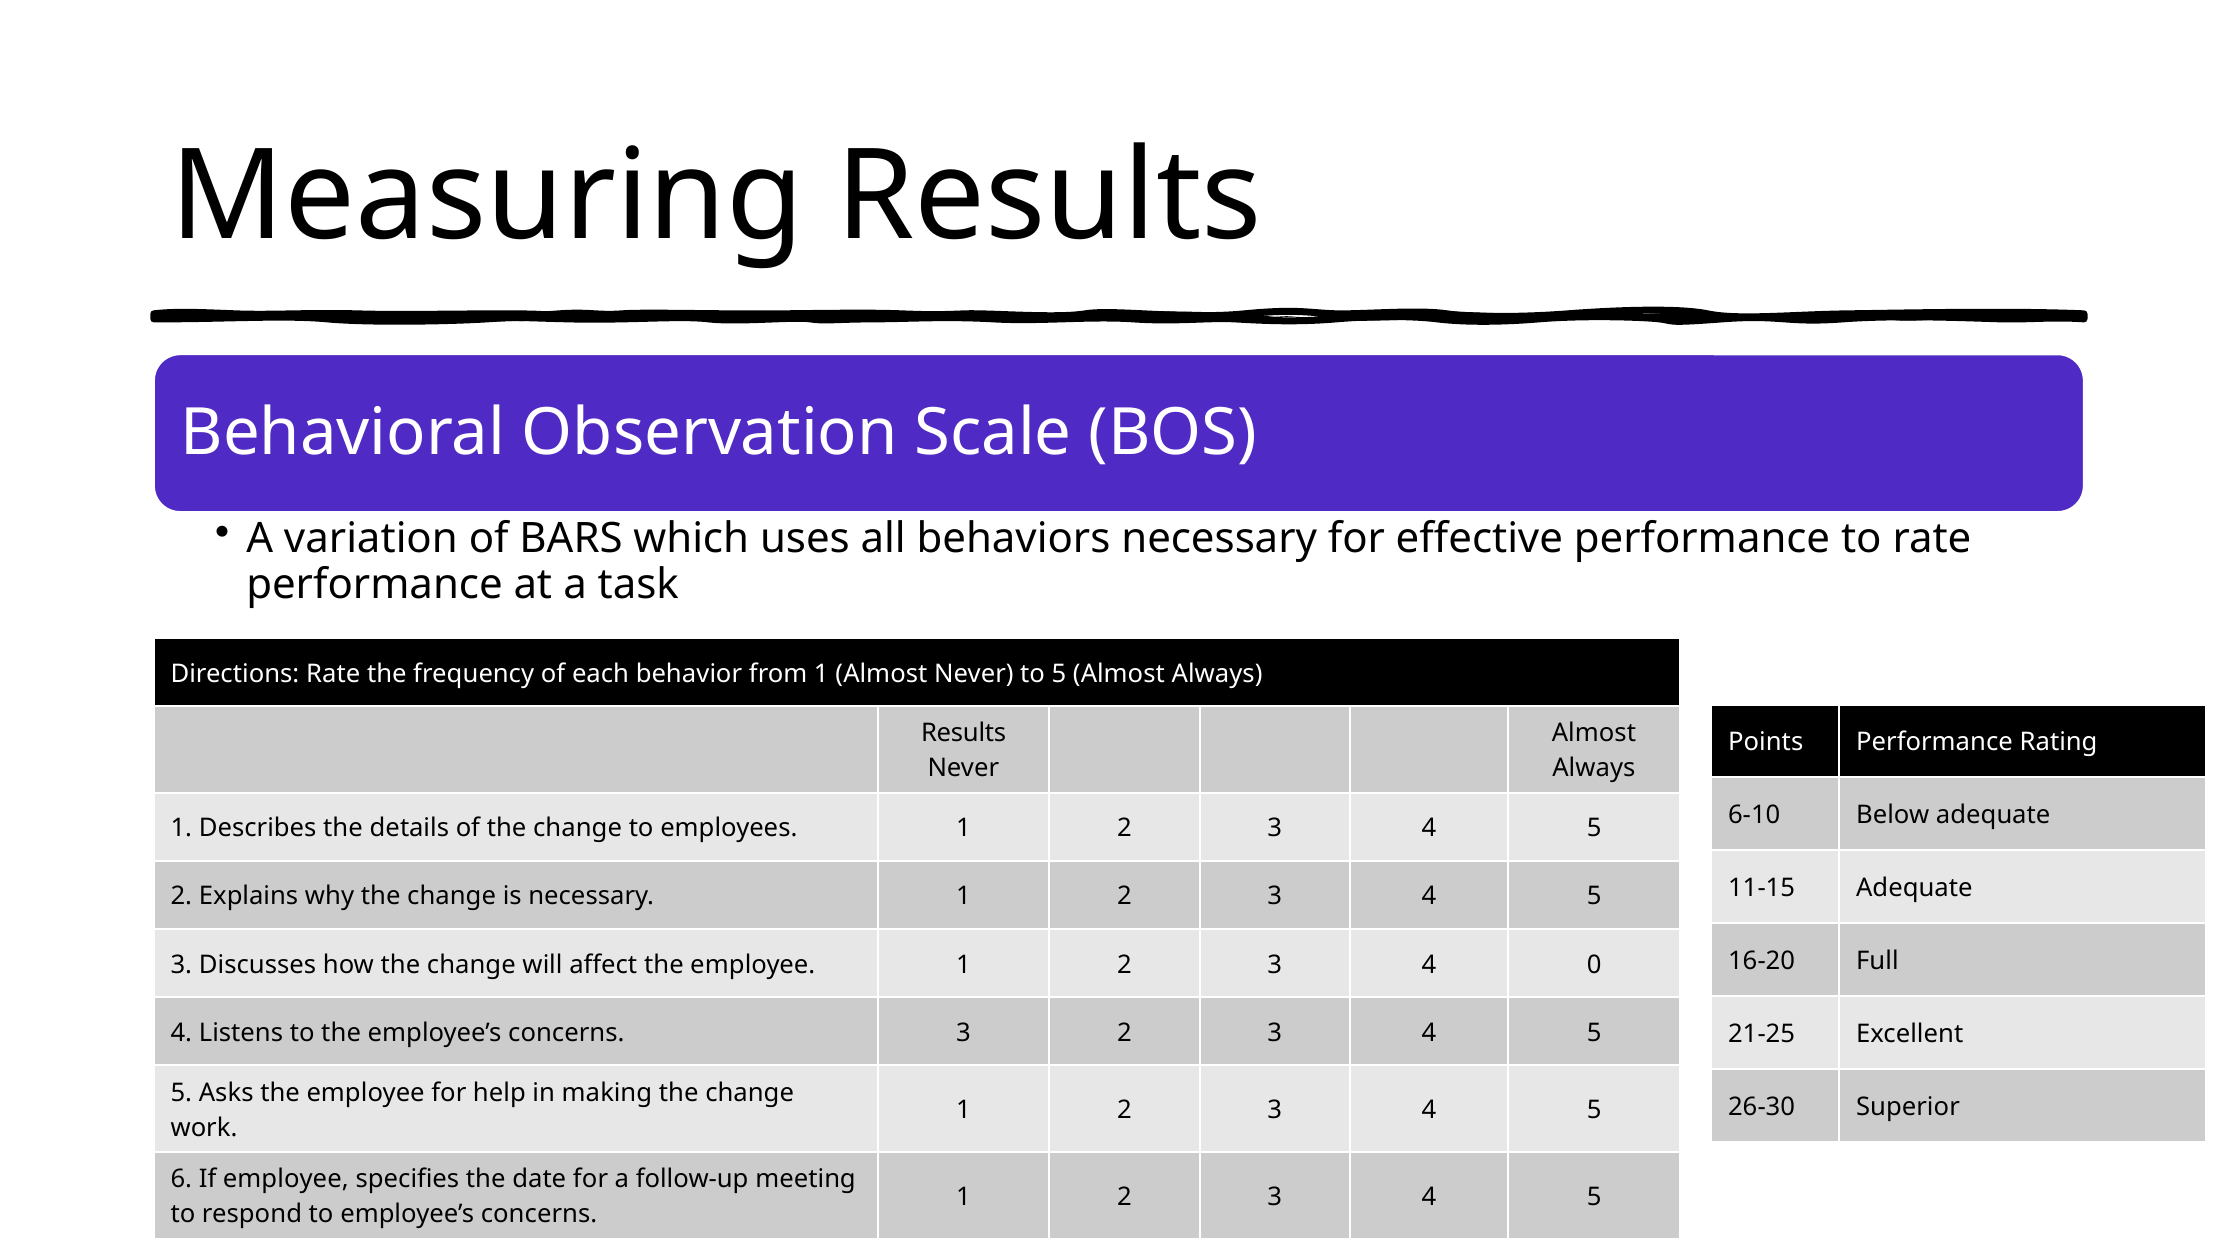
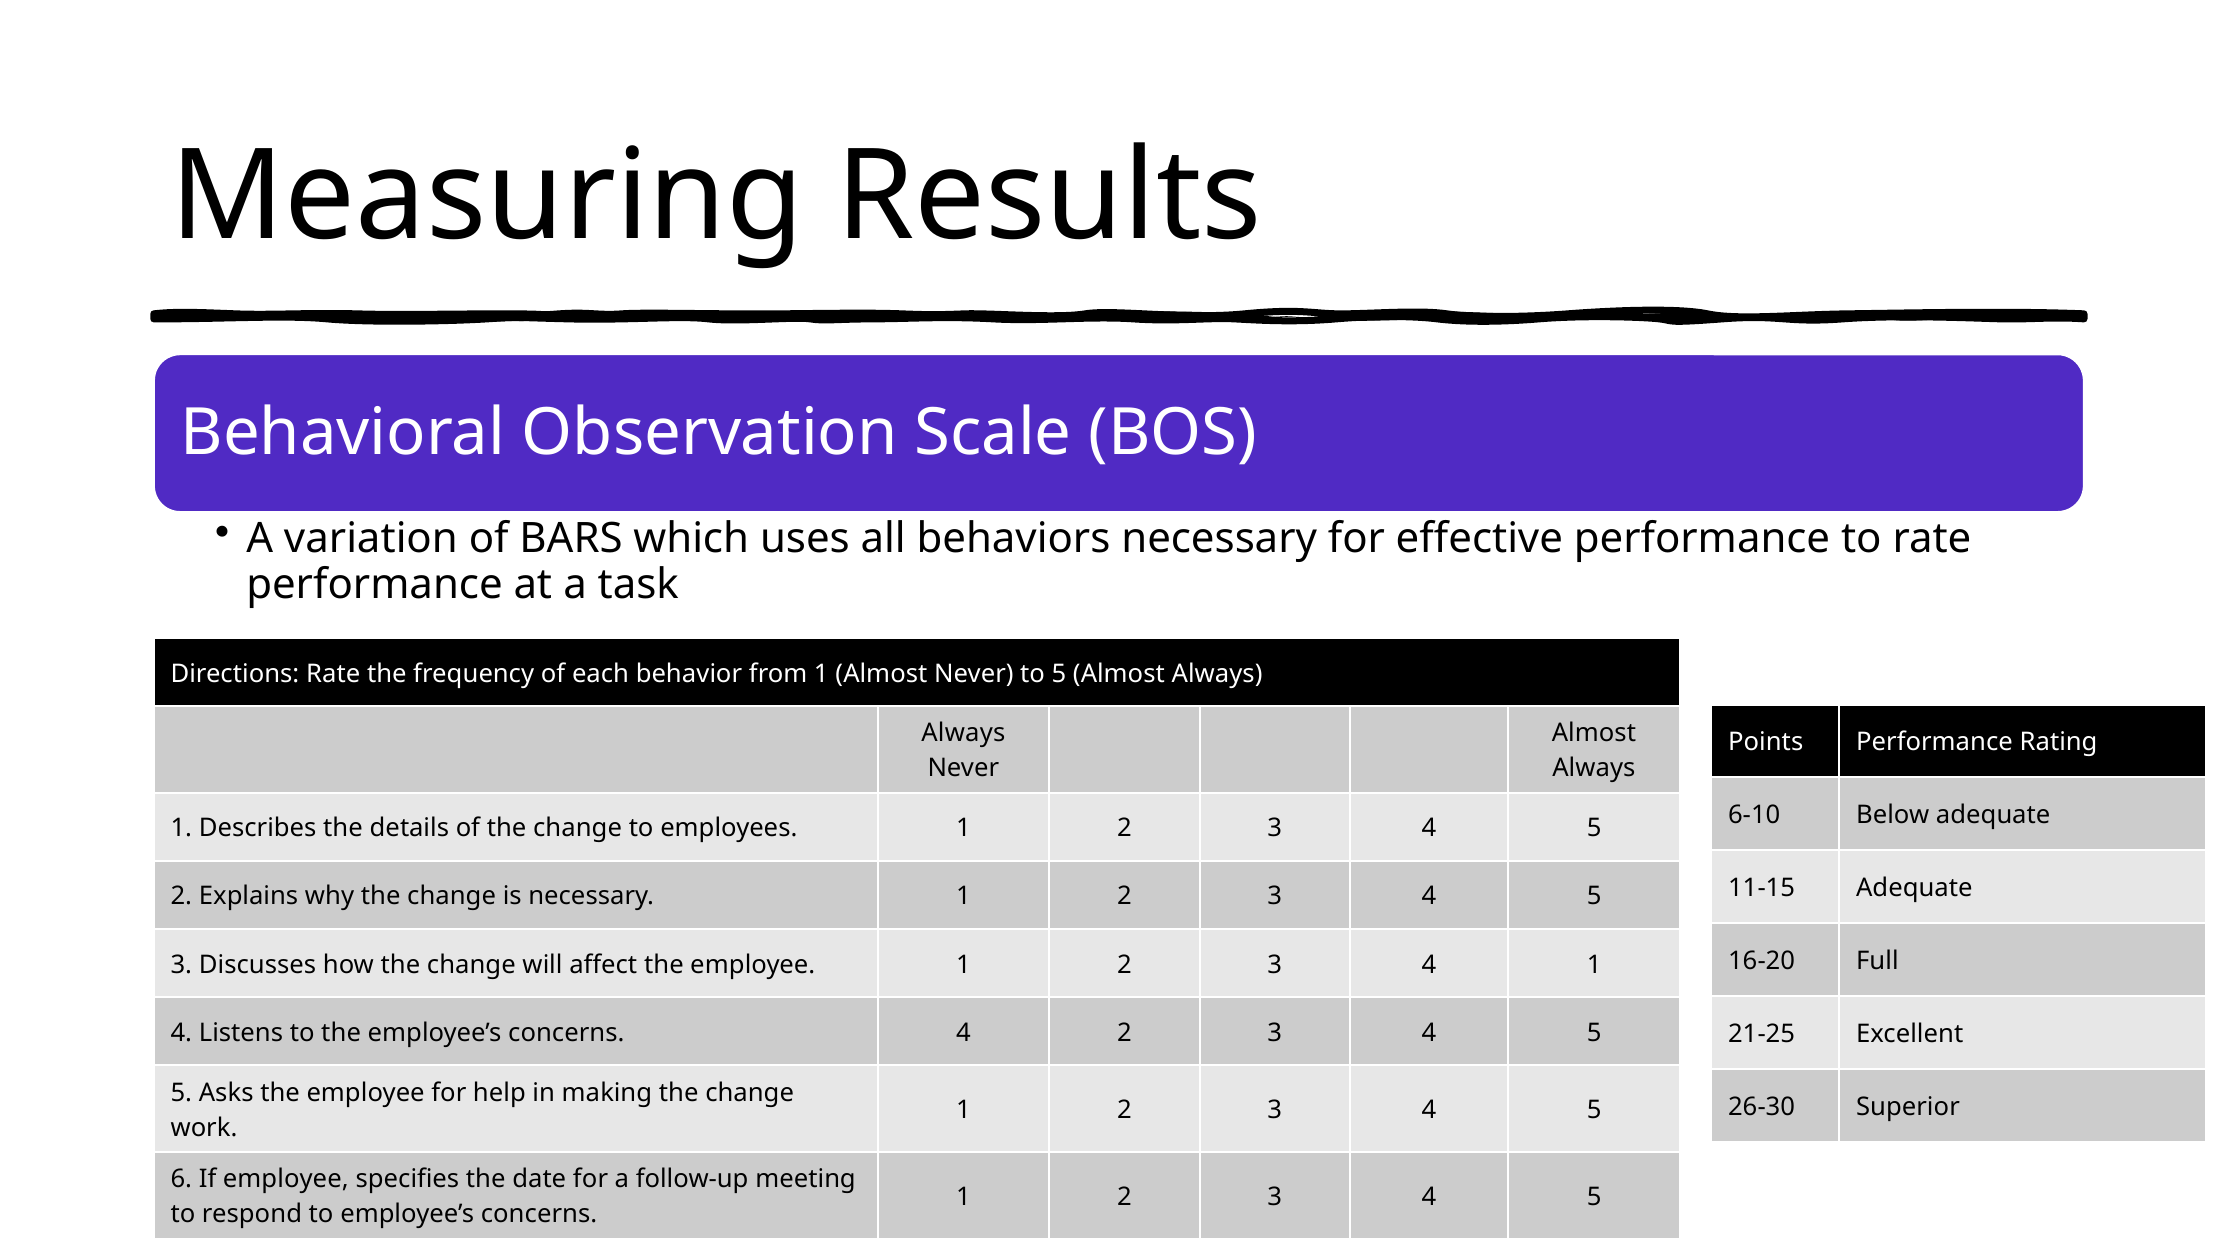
Results at (964, 733): Results -> Always
4 0: 0 -> 1
concerns 3: 3 -> 4
